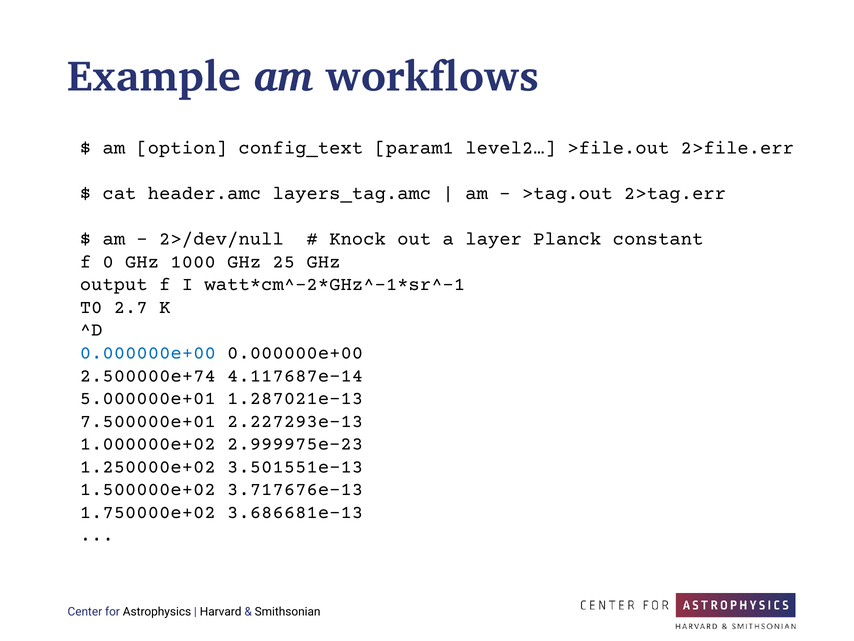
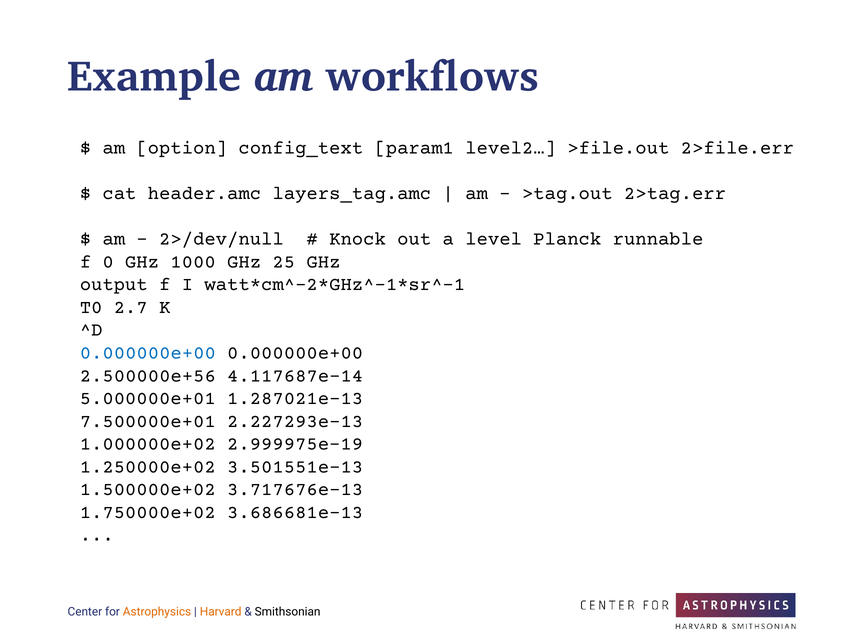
layer: layer -> level
constant: constant -> runnable
2.500000e+74: 2.500000e+74 -> 2.500000e+56
2.999975e-23: 2.999975e-23 -> 2.999975e-19
Astrophysics colour: black -> orange
Harvard colour: black -> orange
